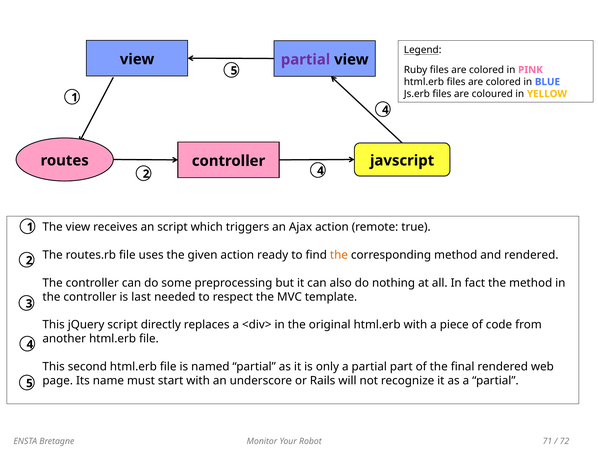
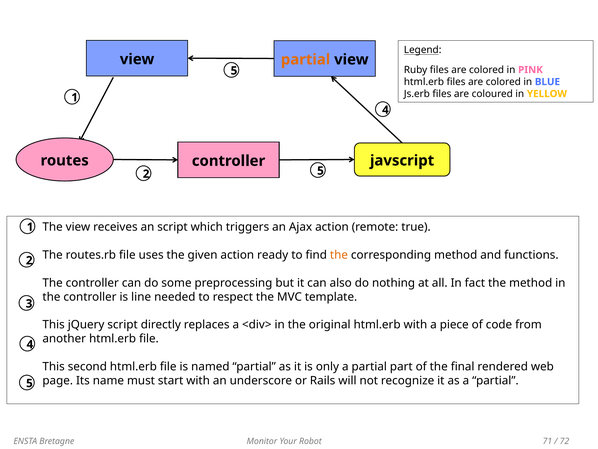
partial at (306, 59) colour: purple -> orange
2 4: 4 -> 5
and rendered: rendered -> functions
last: last -> line
